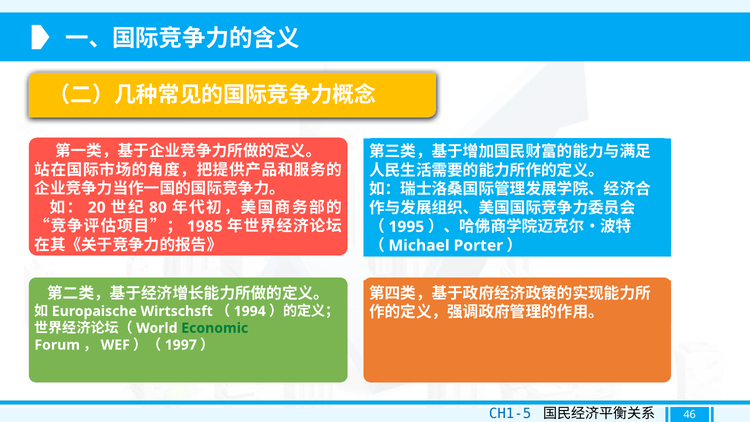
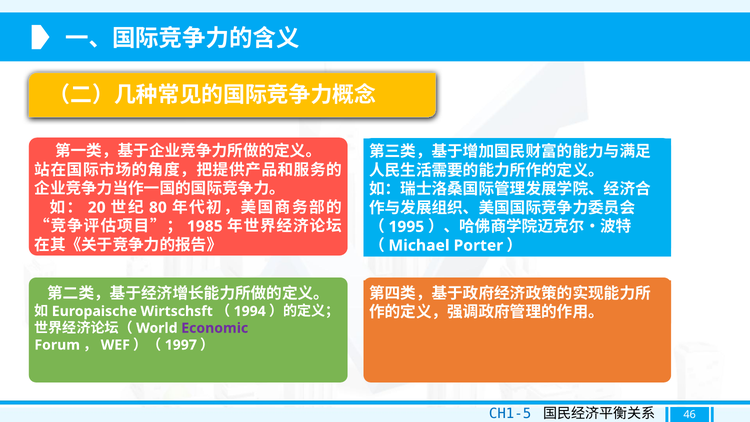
Economic colour: green -> purple
